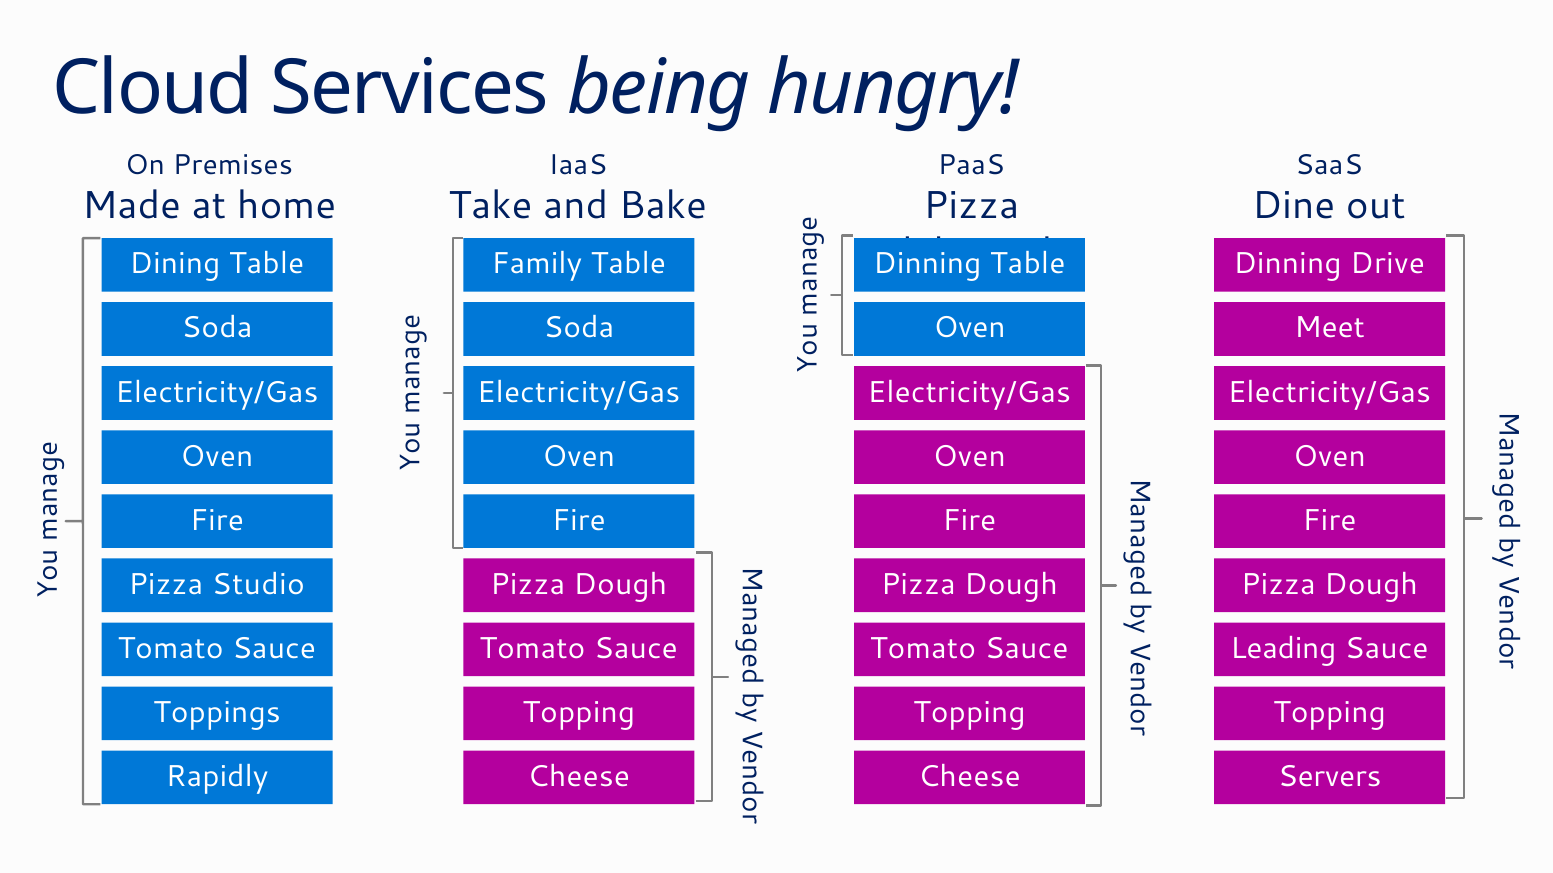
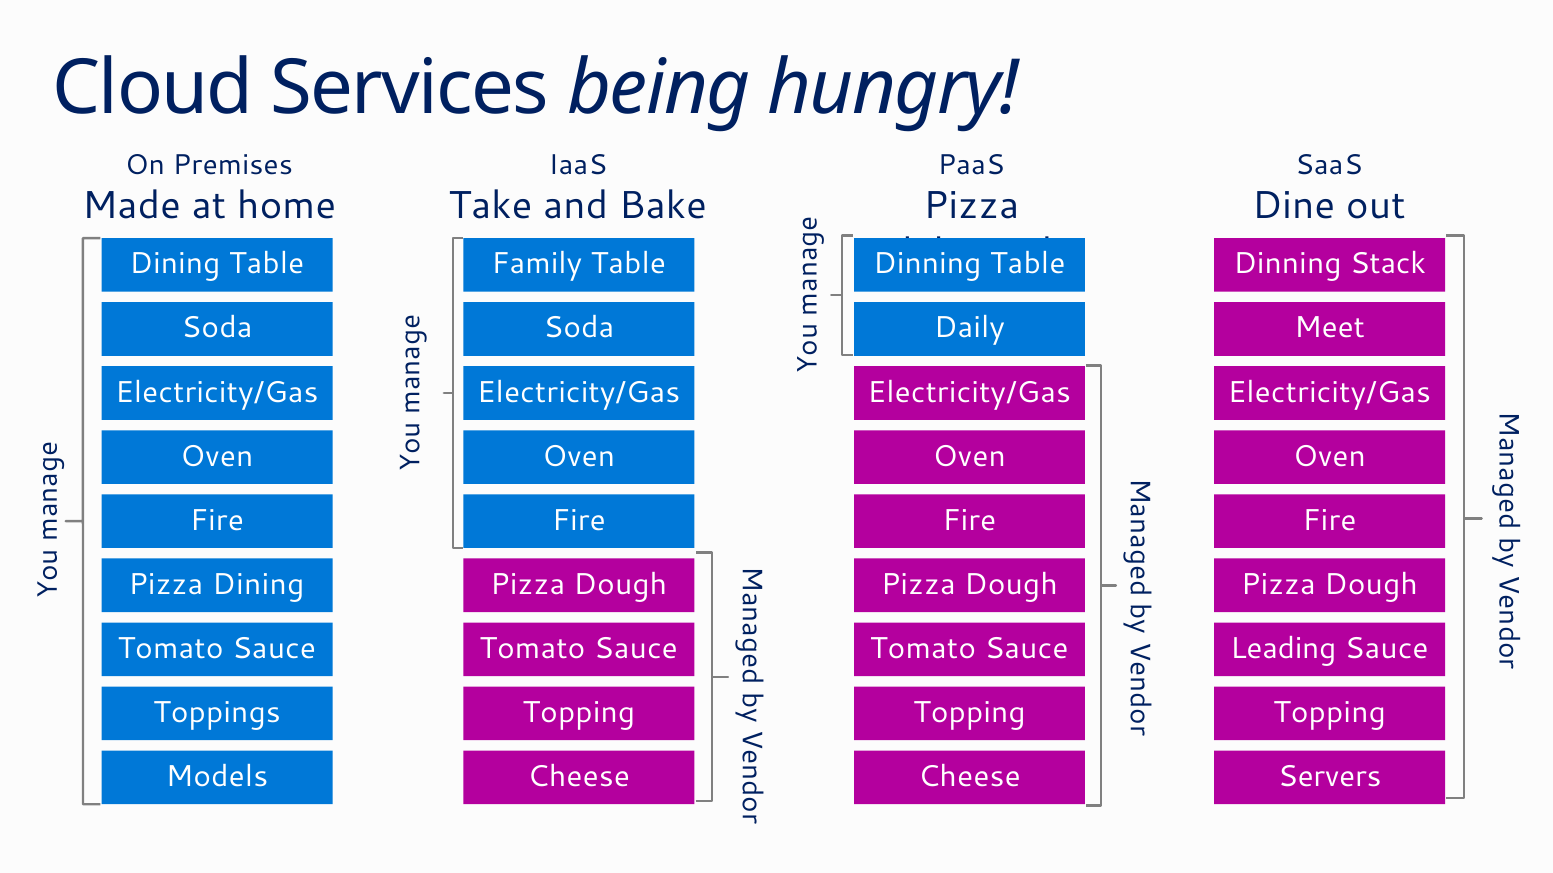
Drive: Drive -> Stack
Oven at (970, 328): Oven -> Daily
Pizza Studio: Studio -> Dining
Rapidly: Rapidly -> Models
